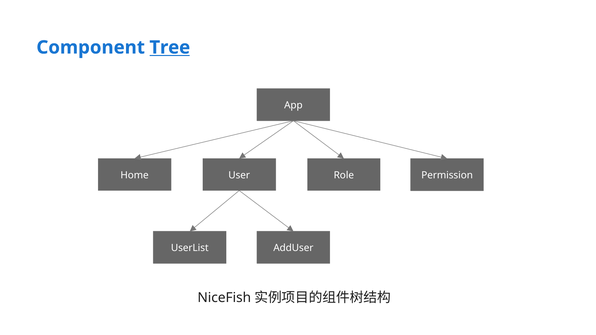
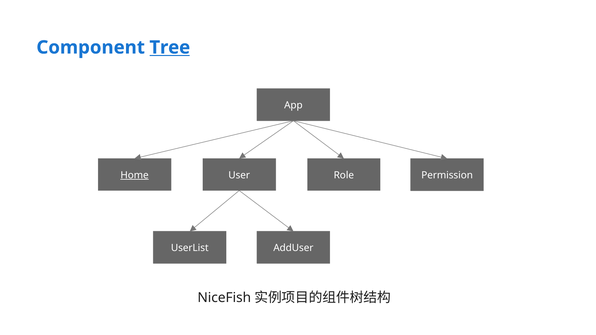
Home underline: none -> present
